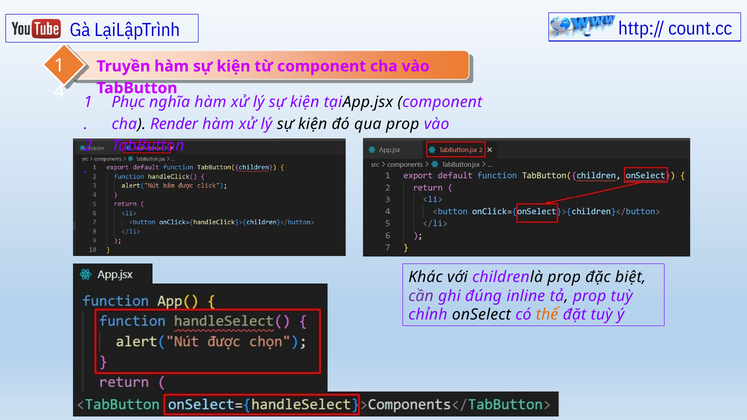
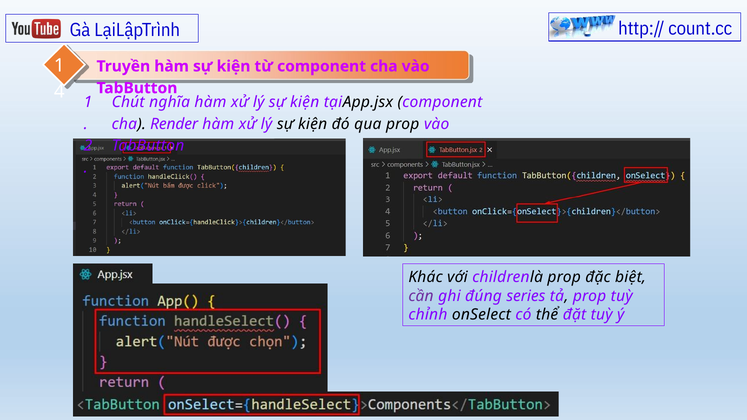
Phục: Phục -> Chút
inline: inline -> series
thể colour: orange -> black
